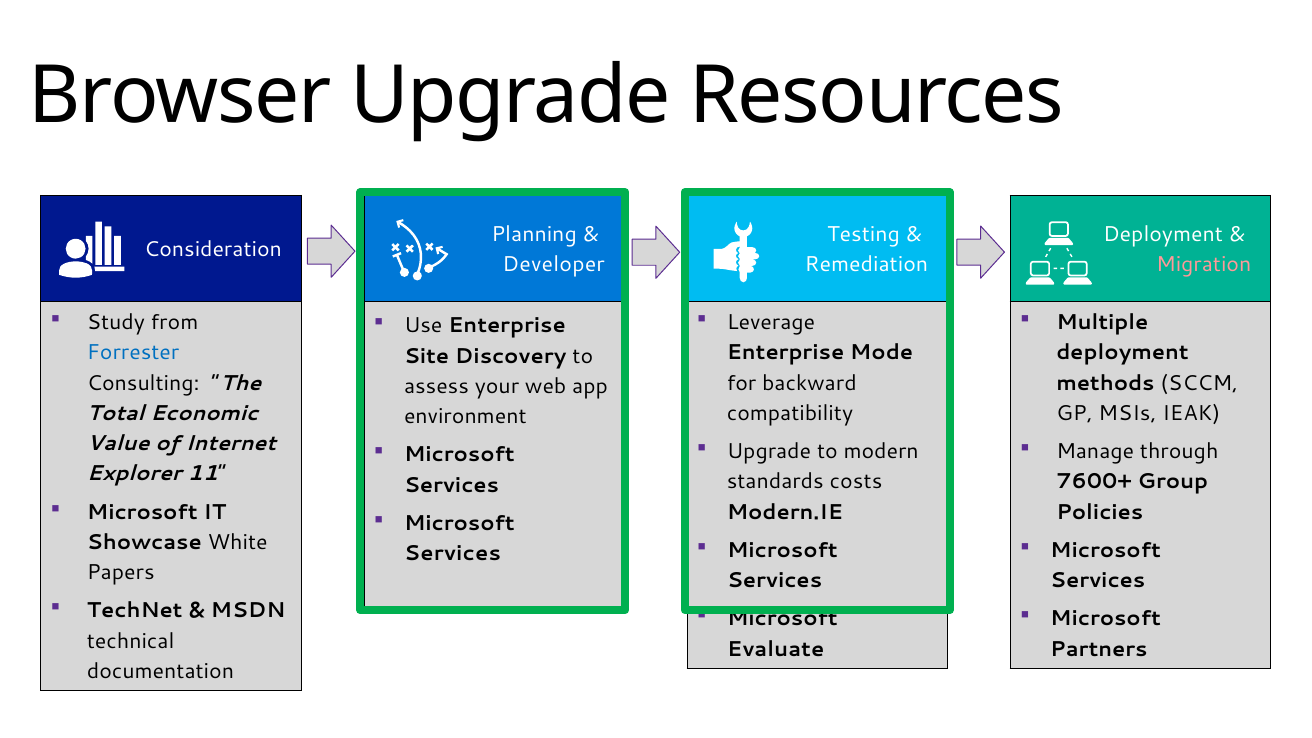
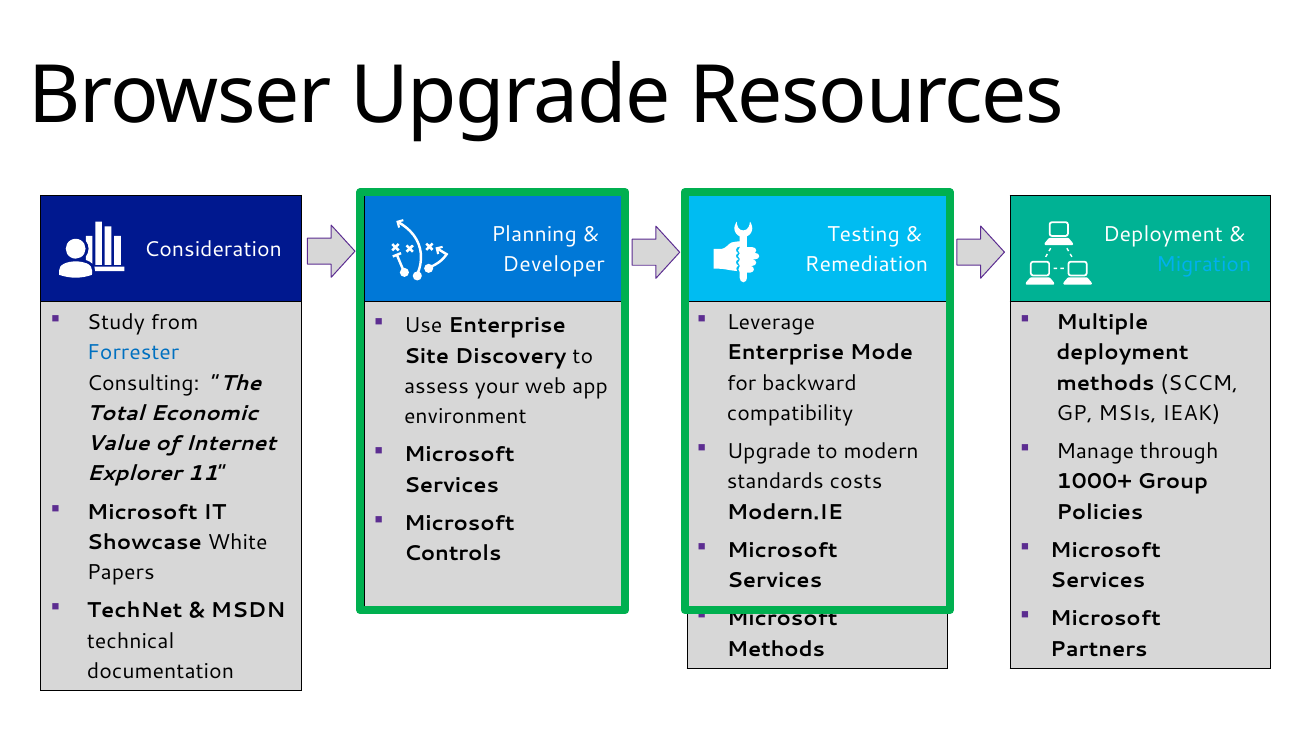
Migration colour: pink -> light blue
7600+: 7600+ -> 1000+
Services at (453, 553): Services -> Controls
Evaluate at (776, 649): Evaluate -> Methods
